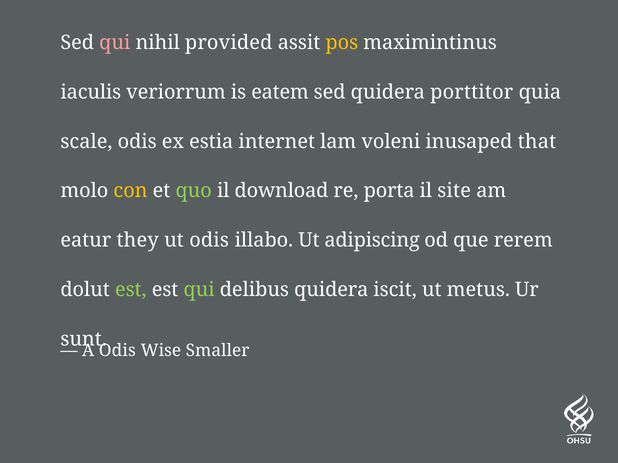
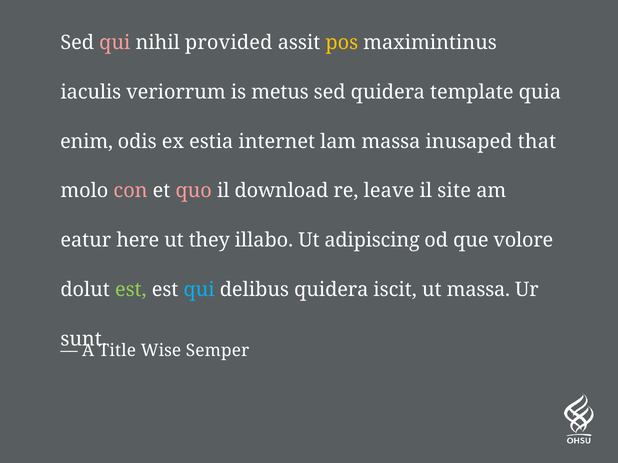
eatem: eatem -> metus
porttitor: porttitor -> template
scale: scale -> enim
lam voleni: voleni -> massa
con colour: yellow -> pink
quo colour: light green -> pink
porta: porta -> leave
they: they -> here
ut odis: odis -> they
rerem: rerem -> volore
qui at (199, 290) colour: light green -> light blue
ut metus: metus -> massa
Odis at (117, 351): Odis -> Title
Smaller: Smaller -> Semper
